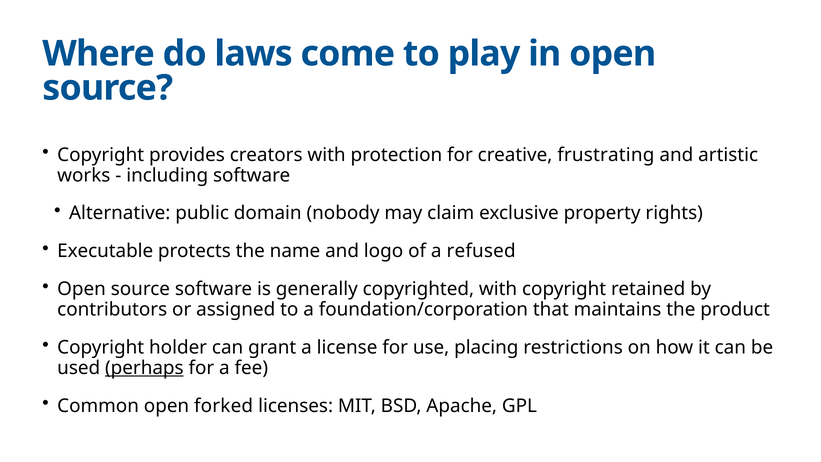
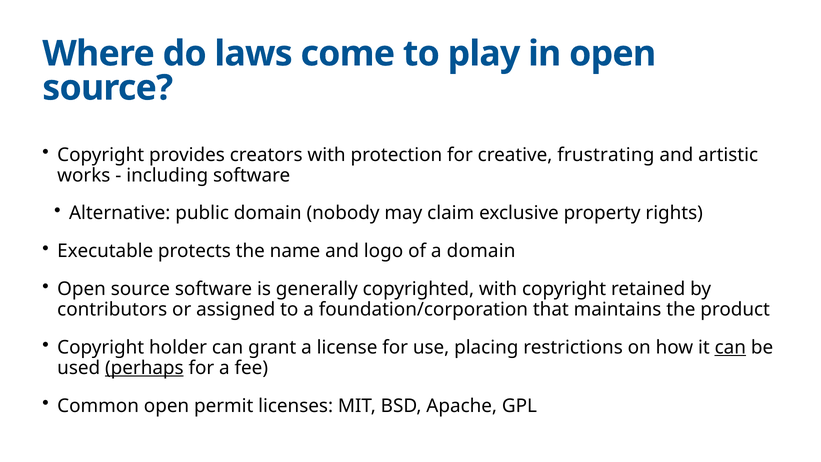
a refused: refused -> domain
can at (730, 347) underline: none -> present
forked: forked -> permit
